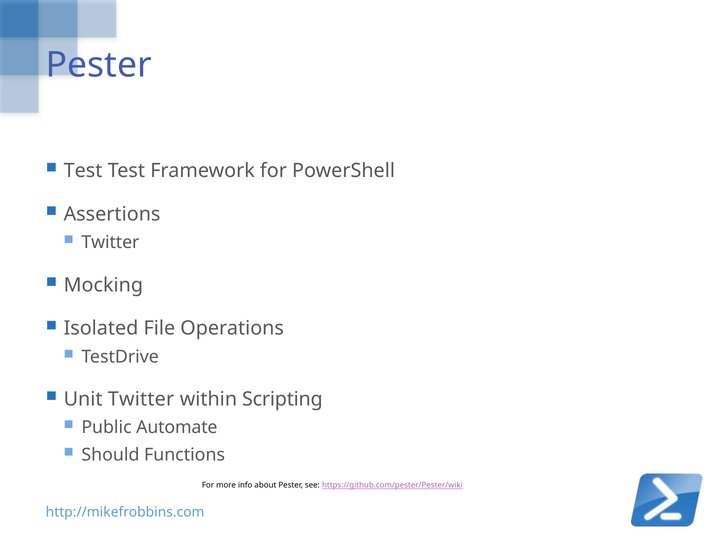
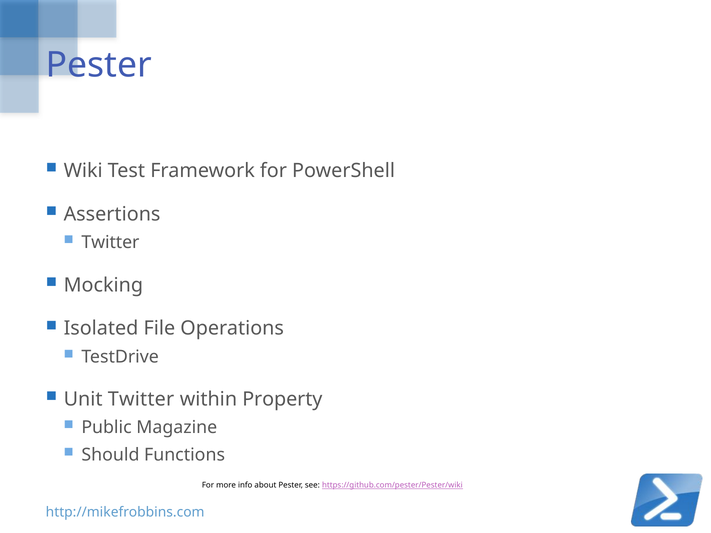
Test at (83, 171): Test -> Wiki
Scripting: Scripting -> Property
Automate: Automate -> Magazine
